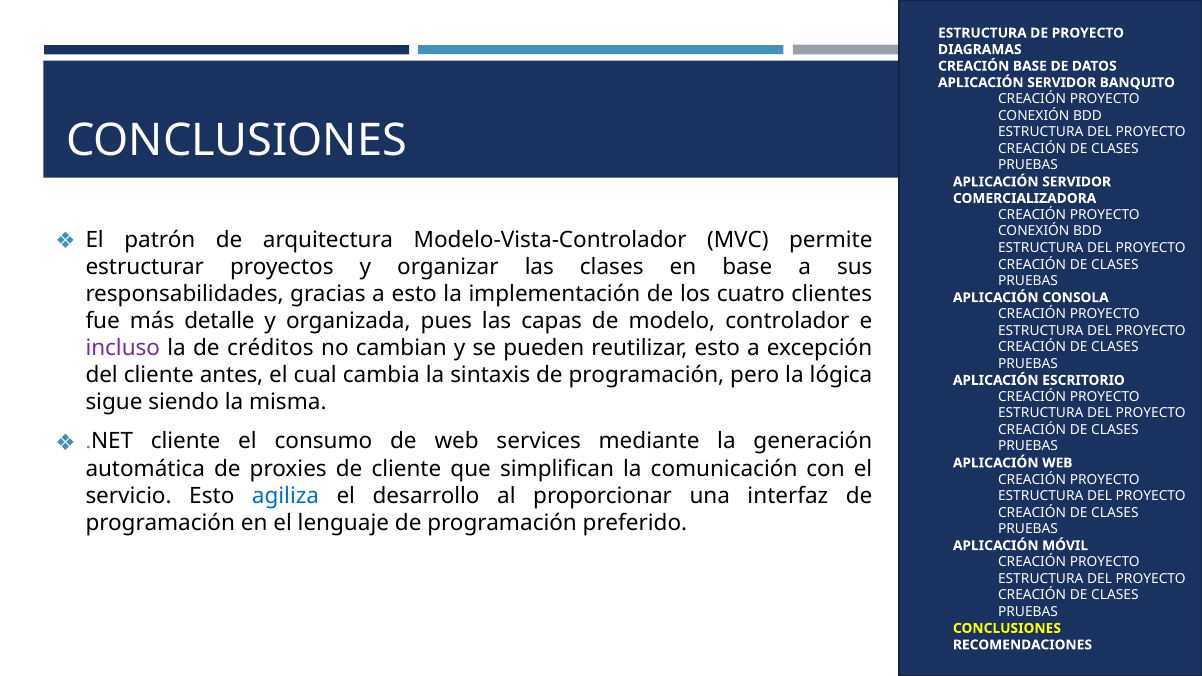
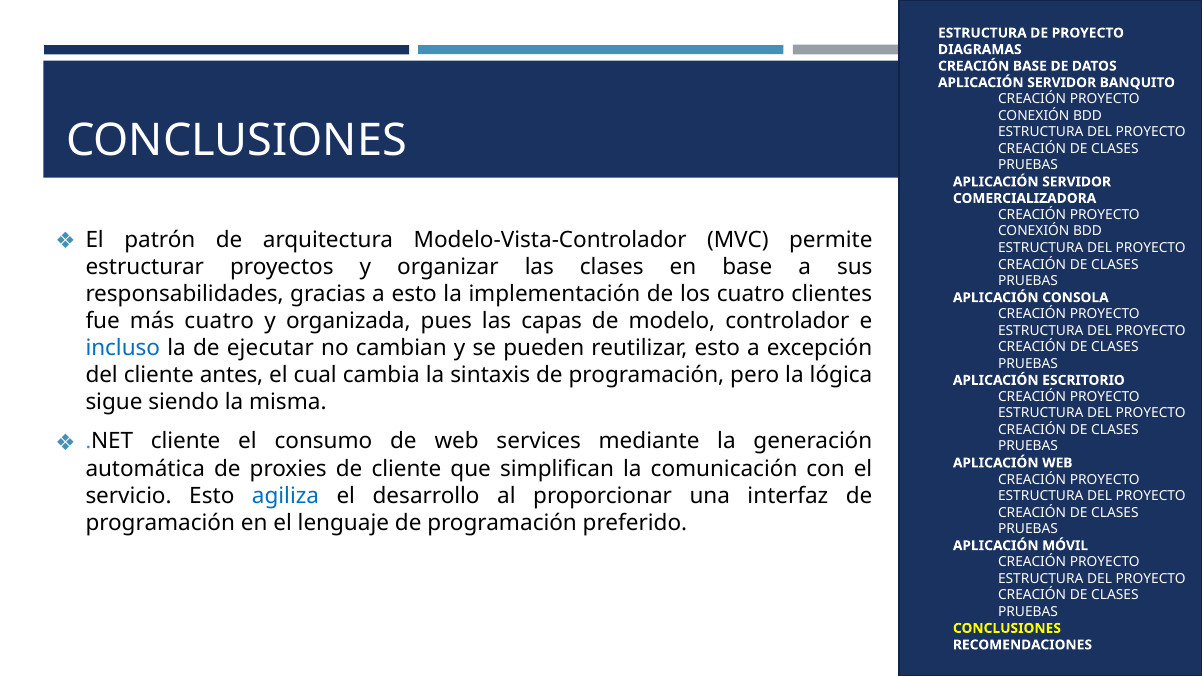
más detalle: detalle -> cuatro
incluso colour: purple -> blue
créditos: créditos -> ejecutar
